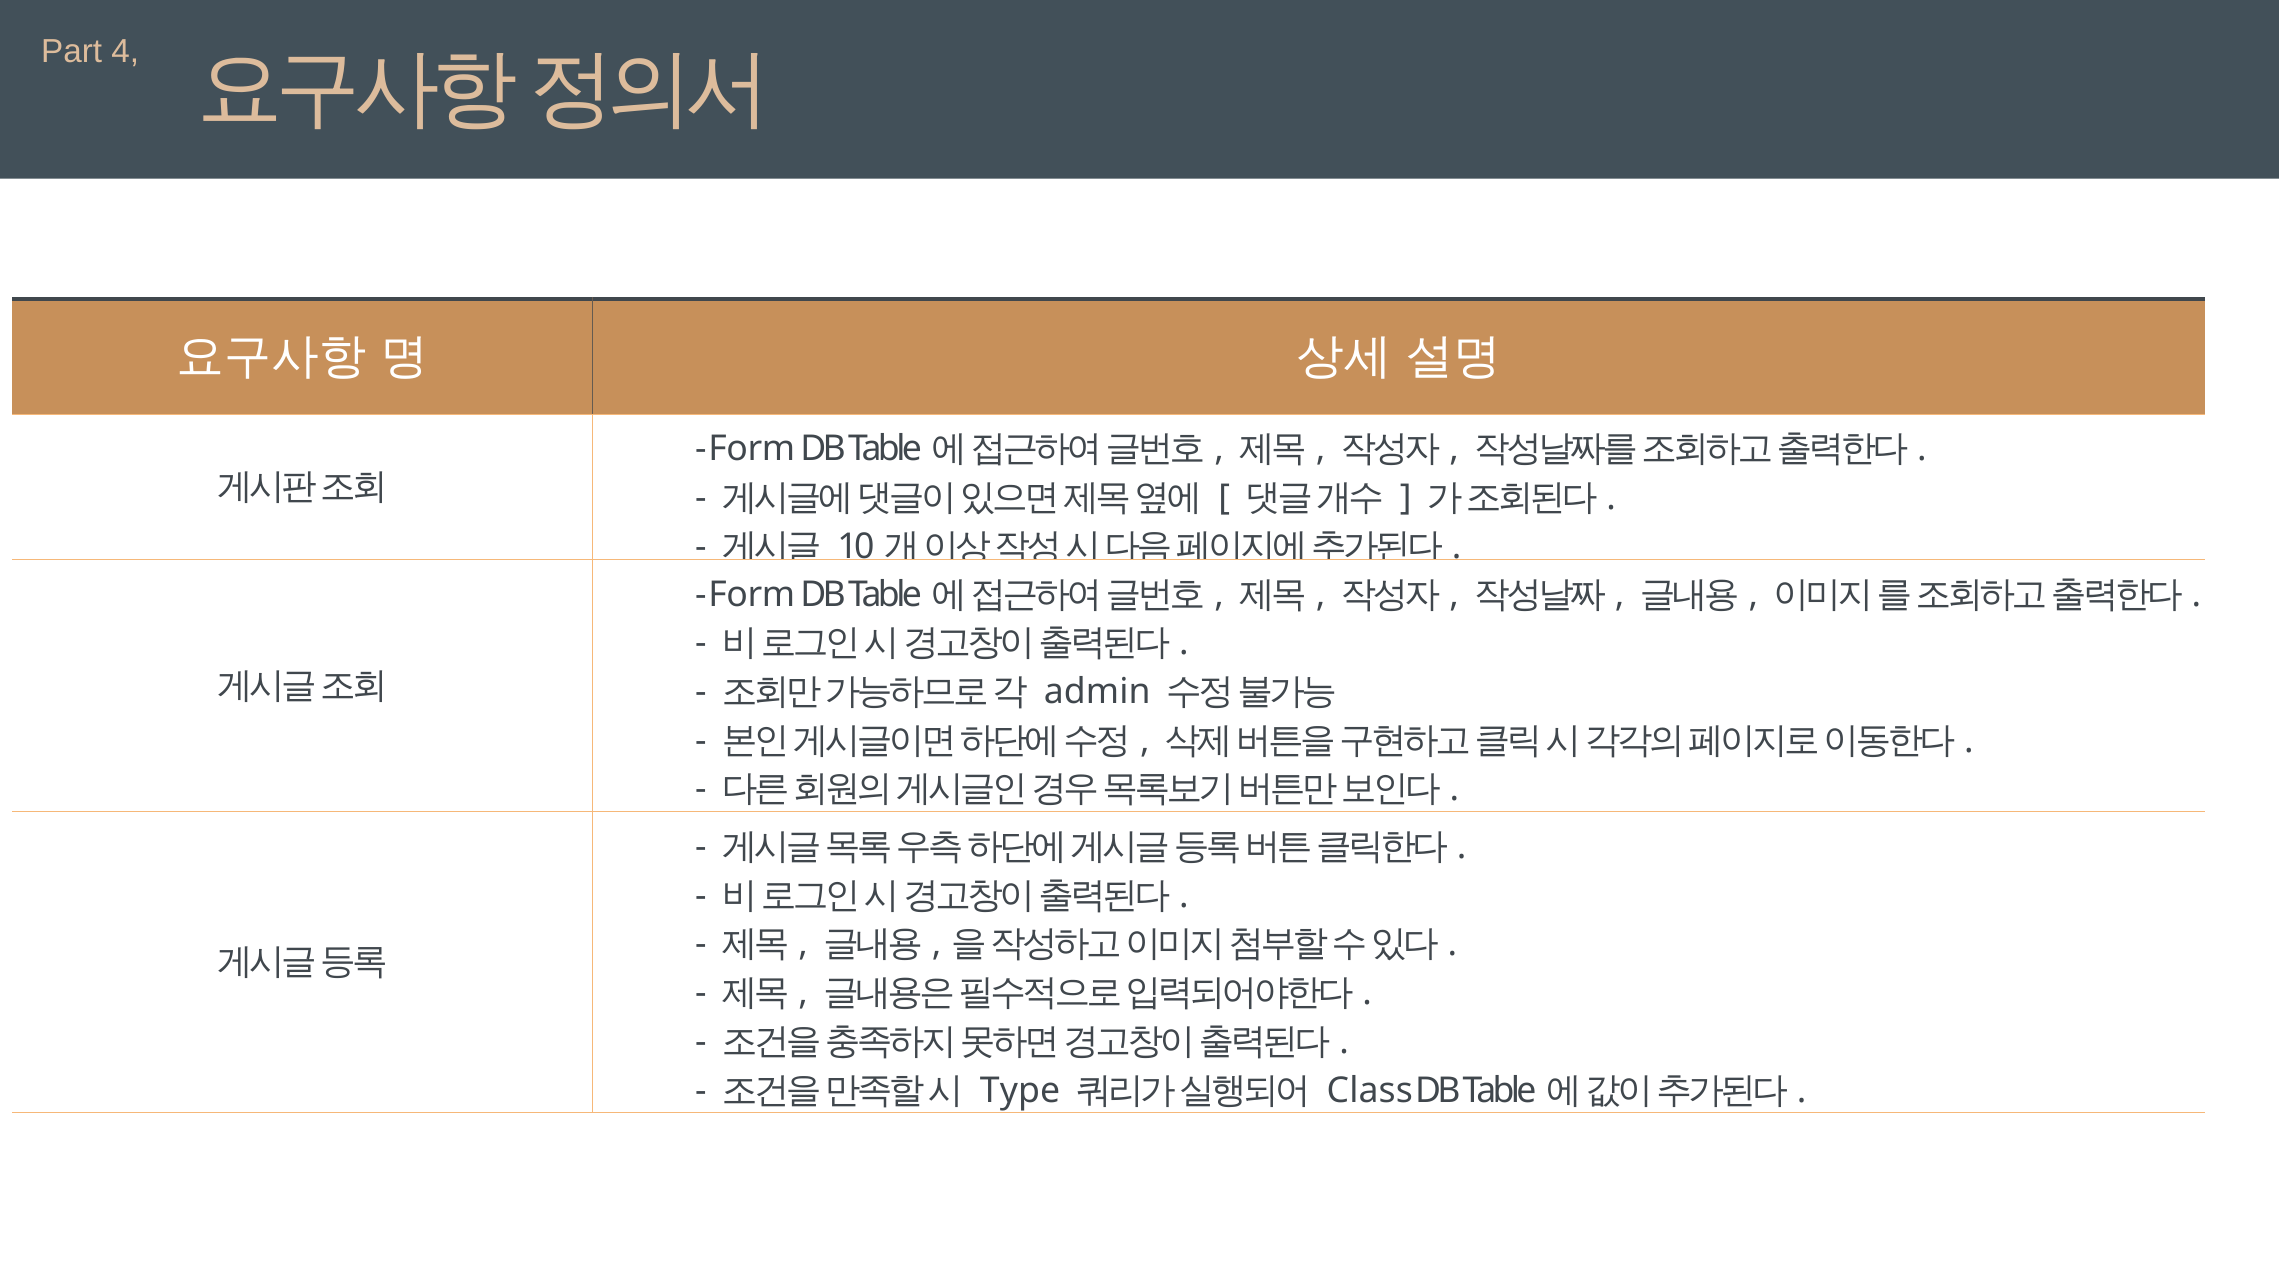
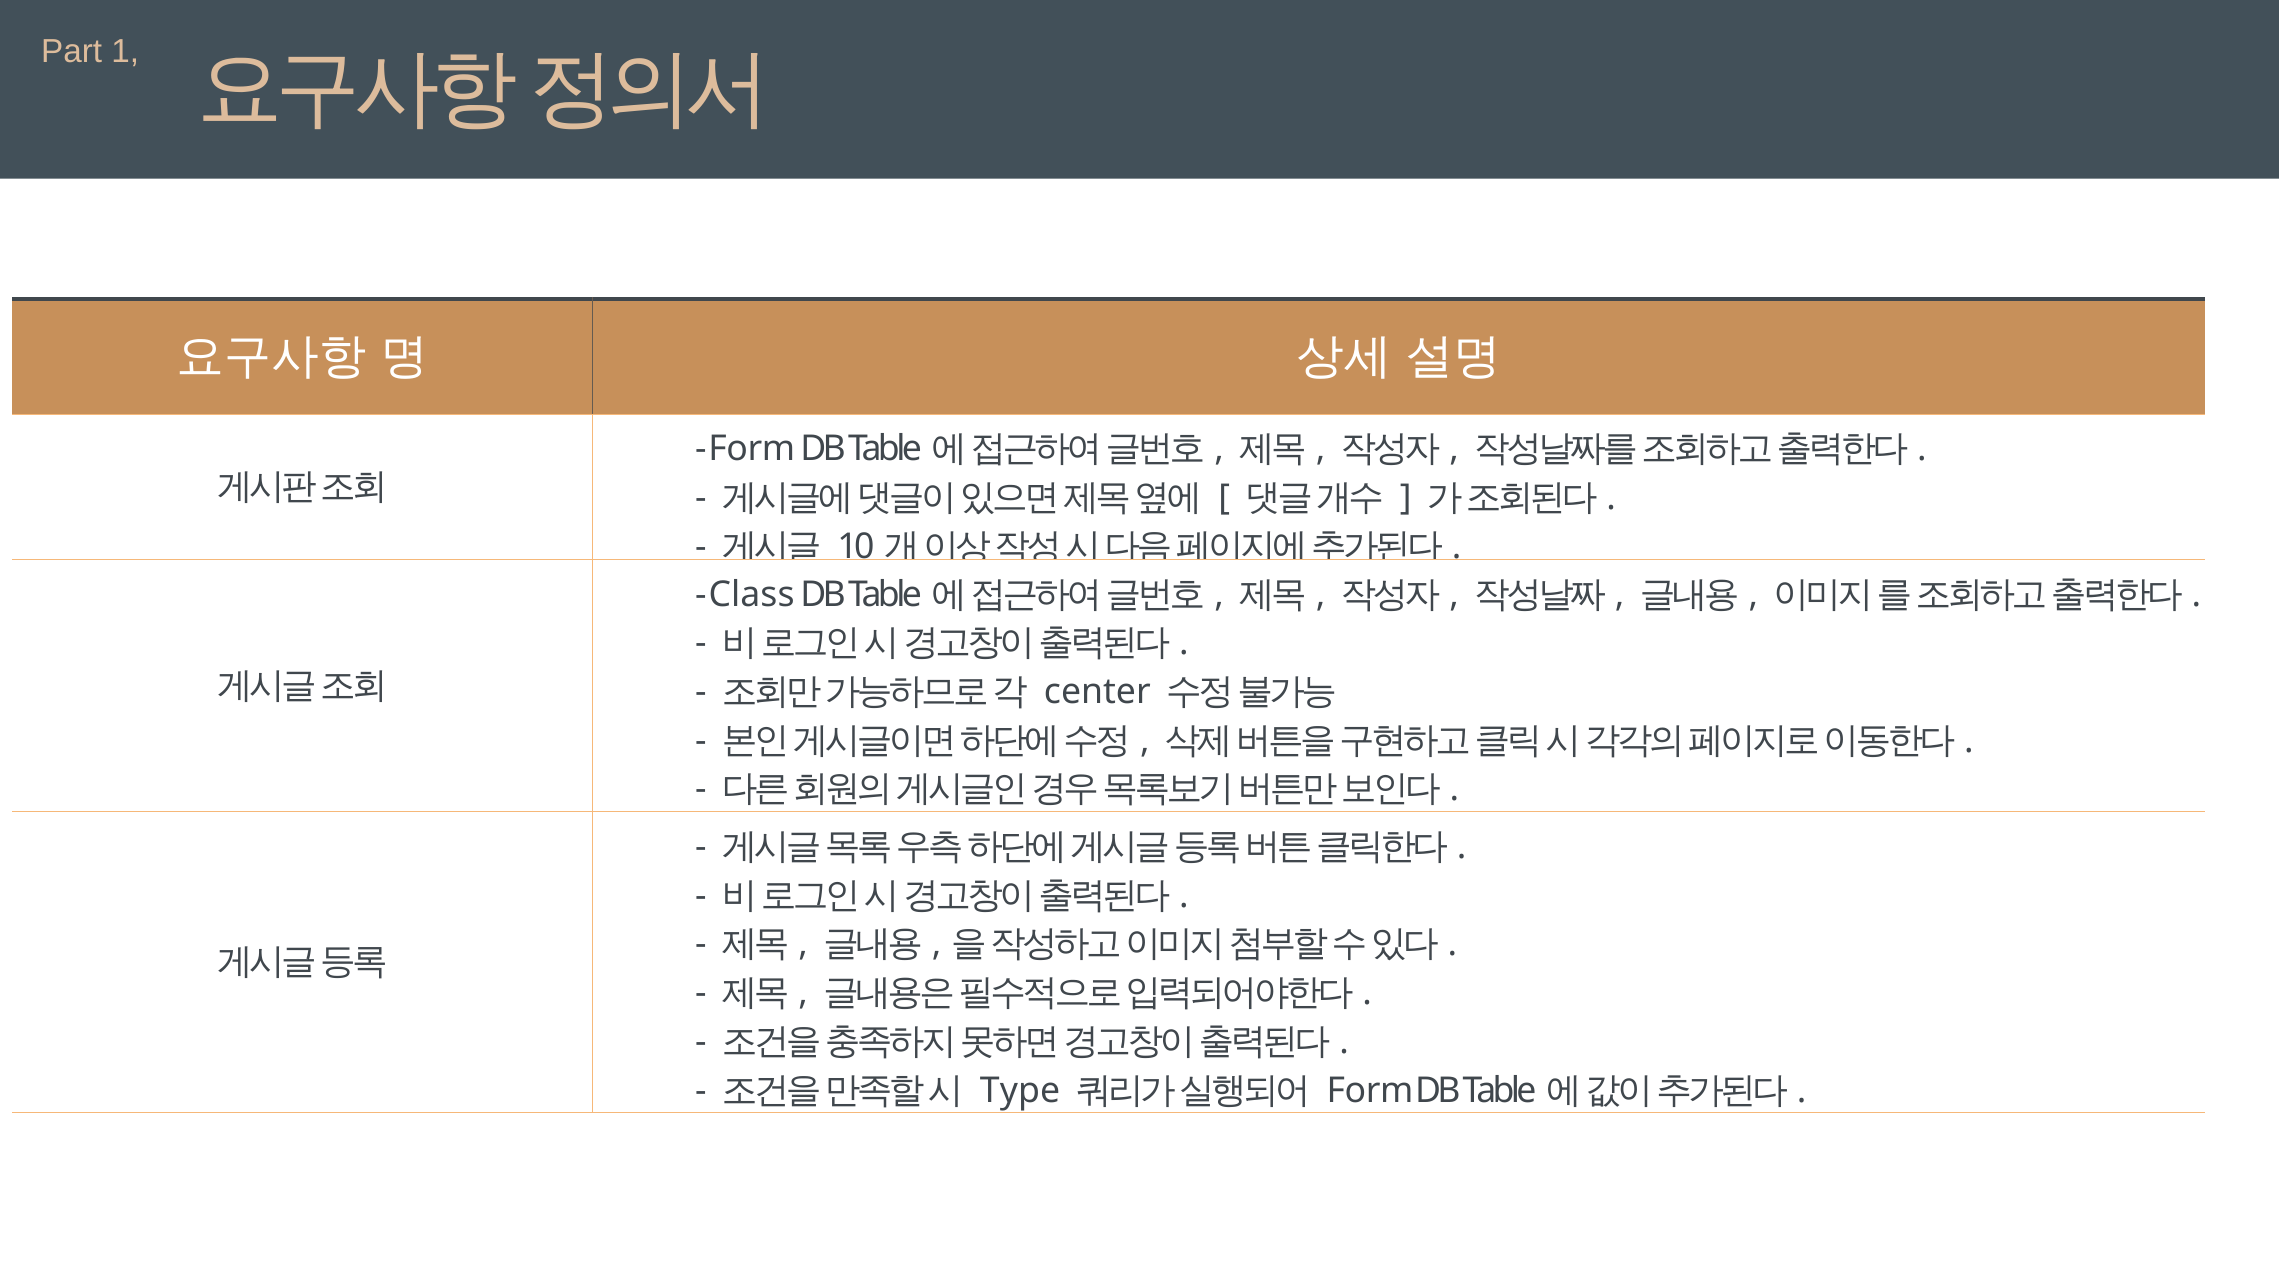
4: 4 -> 1
Form at (752, 594): Form -> Class
admin: admin -> center
Class at (1370, 1090): Class -> Form
